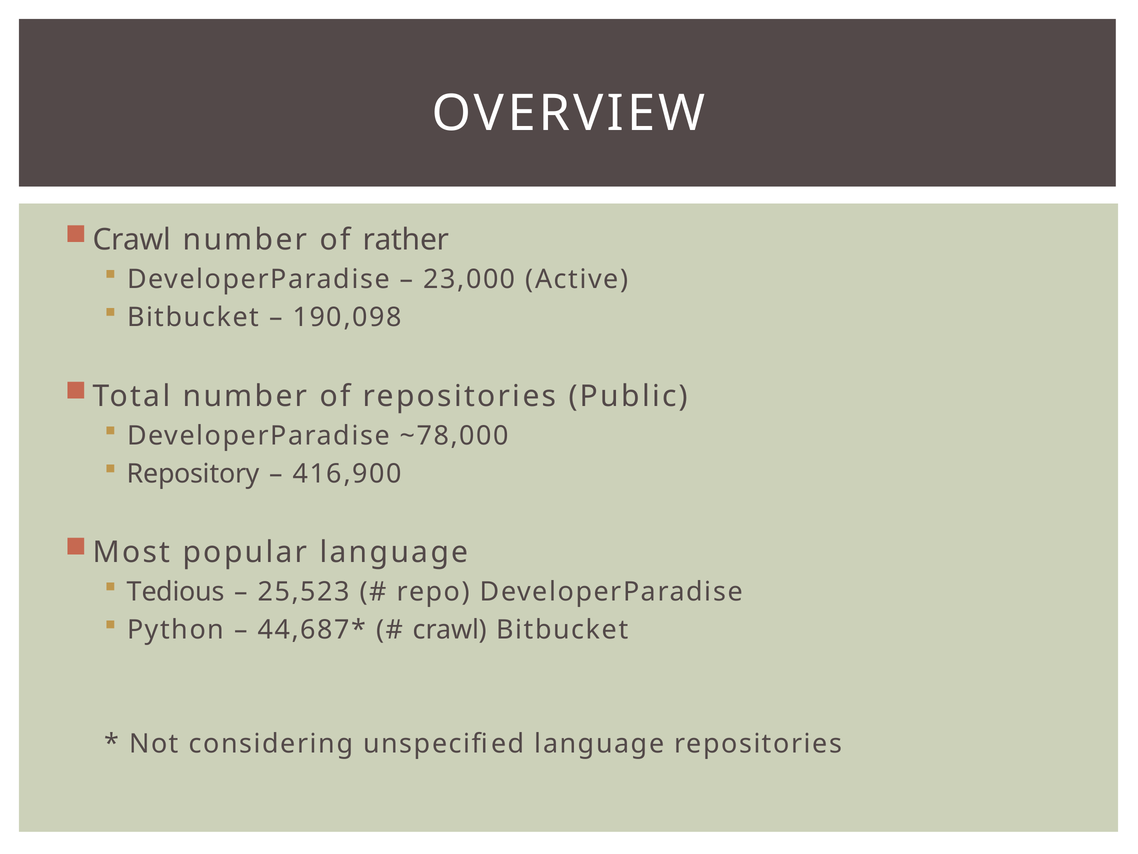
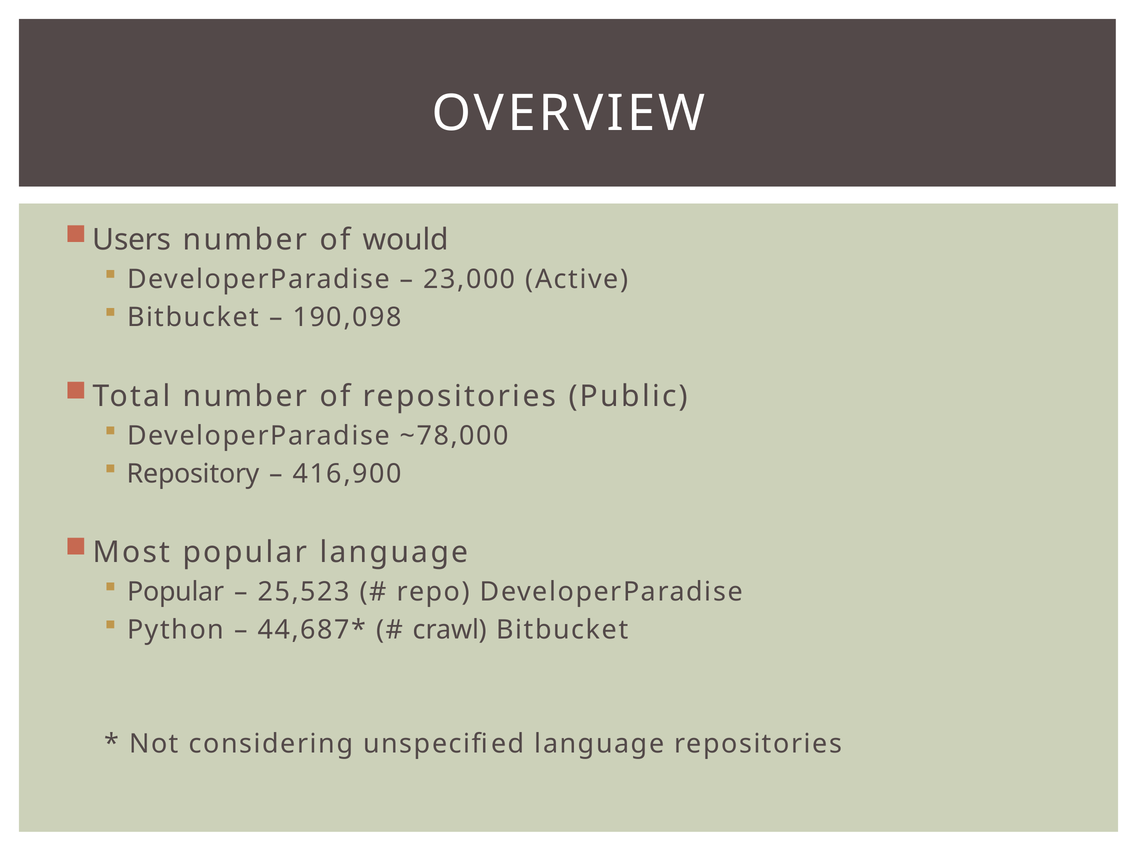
Crawl at (132, 240): Crawl -> Users
rather: rather -> would
Tedious at (176, 592): Tedious -> Popular
